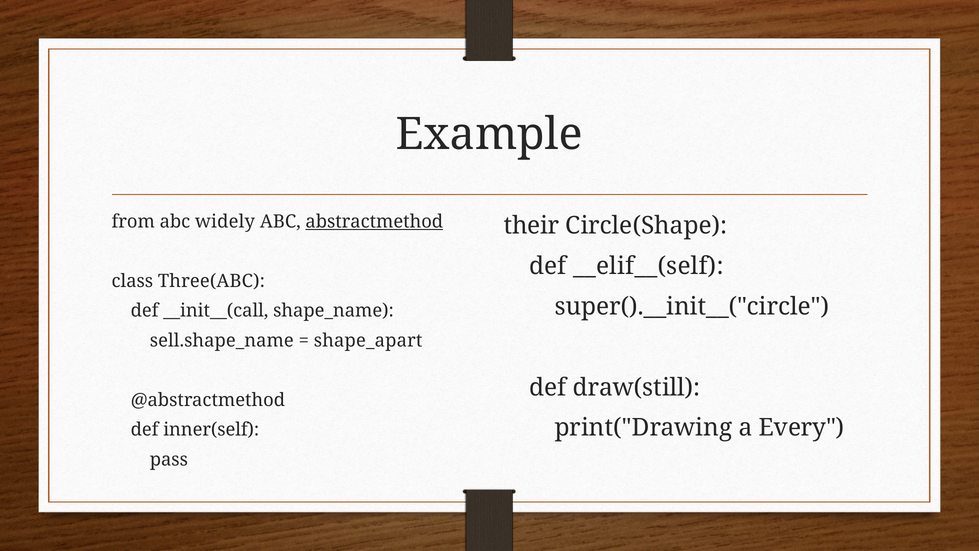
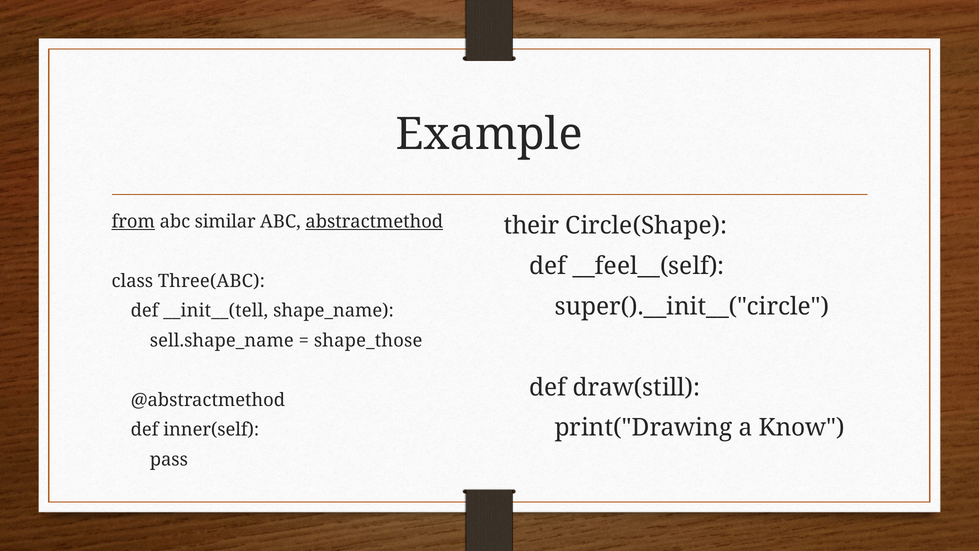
from underline: none -> present
widely: widely -> similar
__elif__(self: __elif__(self -> __feel__(self
__init__(call: __init__(call -> __init__(tell
shape_apart: shape_apart -> shape_those
Every: Every -> Know
